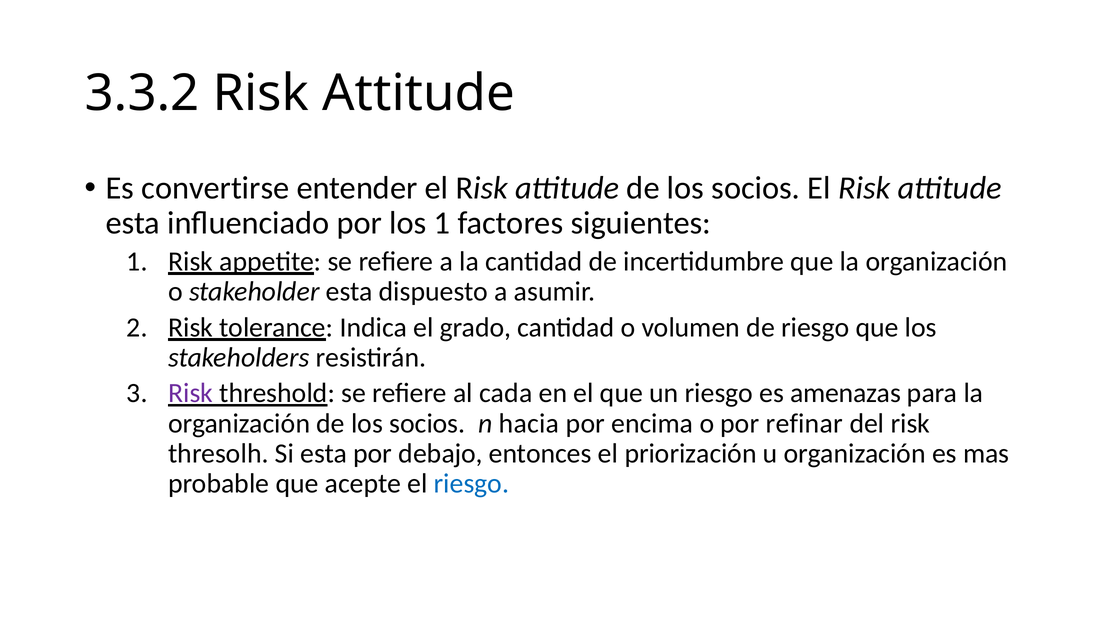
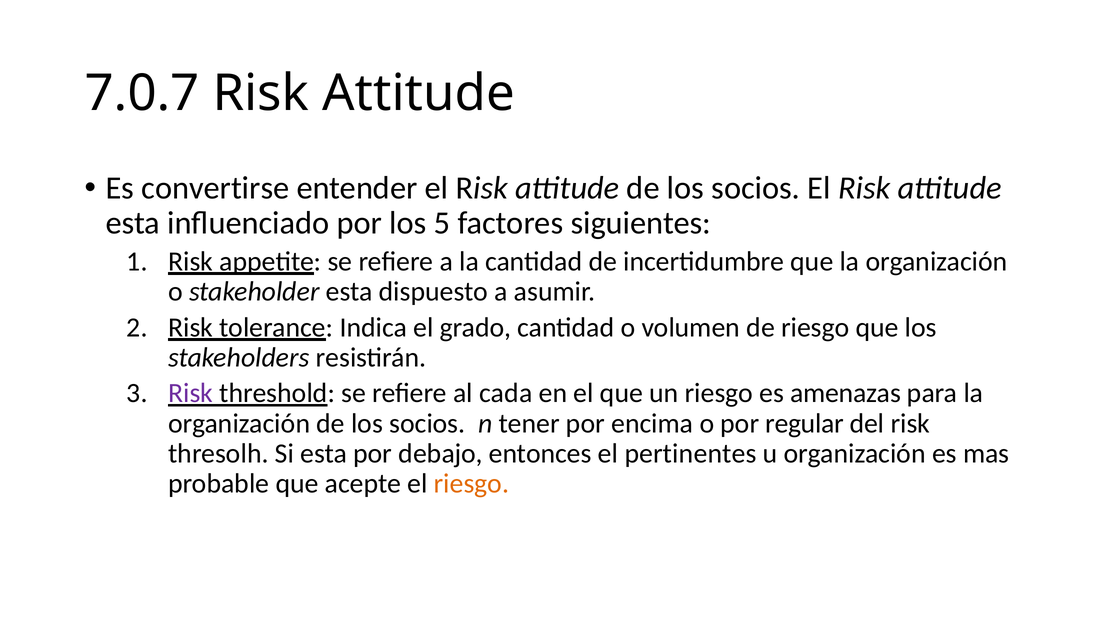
3.3.2: 3.3.2 -> 7.0.7
los 1: 1 -> 5
hacia: hacia -> tener
refinar: refinar -> regular
priorización: priorización -> pertinentes
riesgo at (471, 483) colour: blue -> orange
